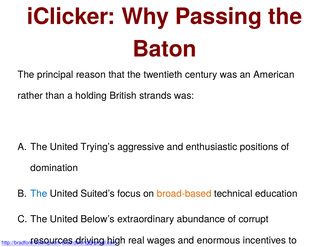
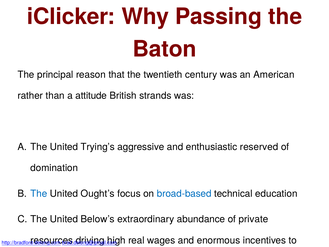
holding: holding -> attitude
positions: positions -> reserved
Suited’s: Suited’s -> Ought’s
broad-based colour: orange -> blue
corrupt: corrupt -> private
